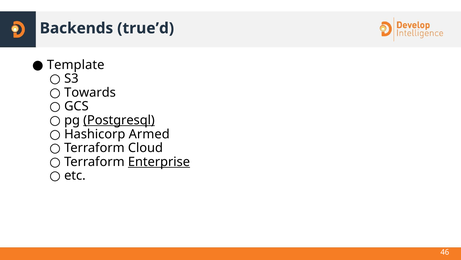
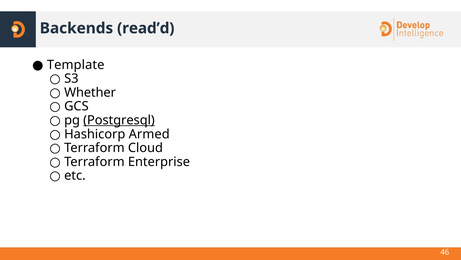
true’d: true’d -> read’d
Towards: Towards -> Whether
Enterprise underline: present -> none
